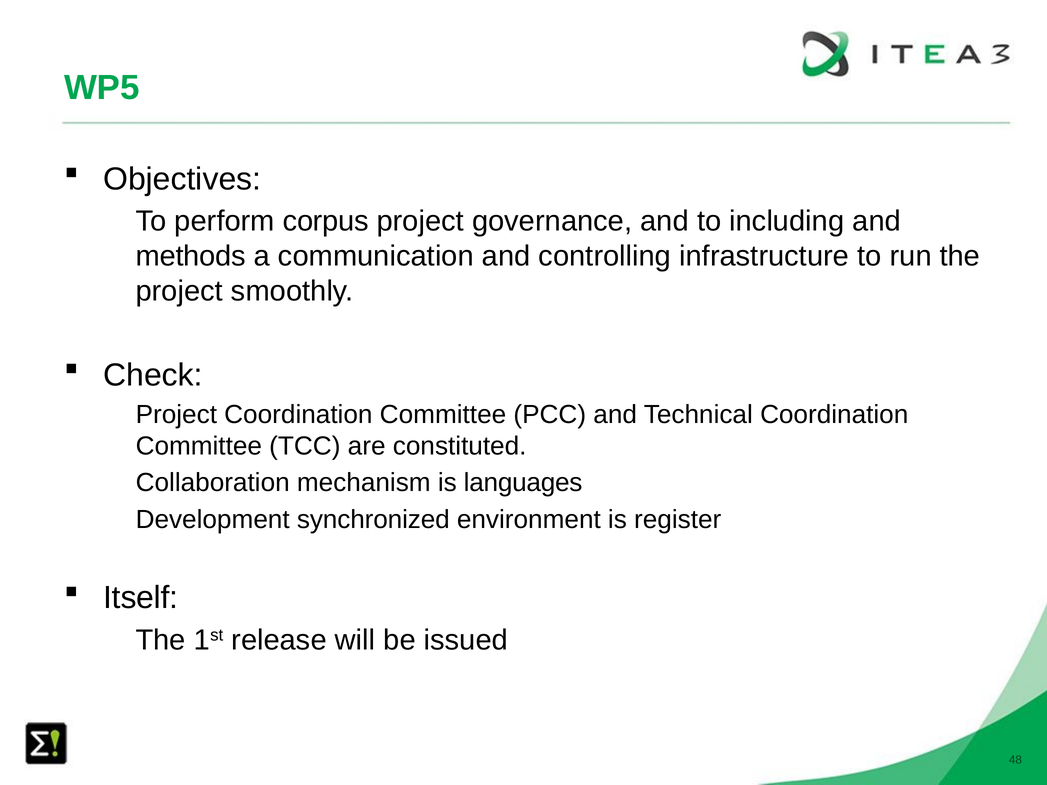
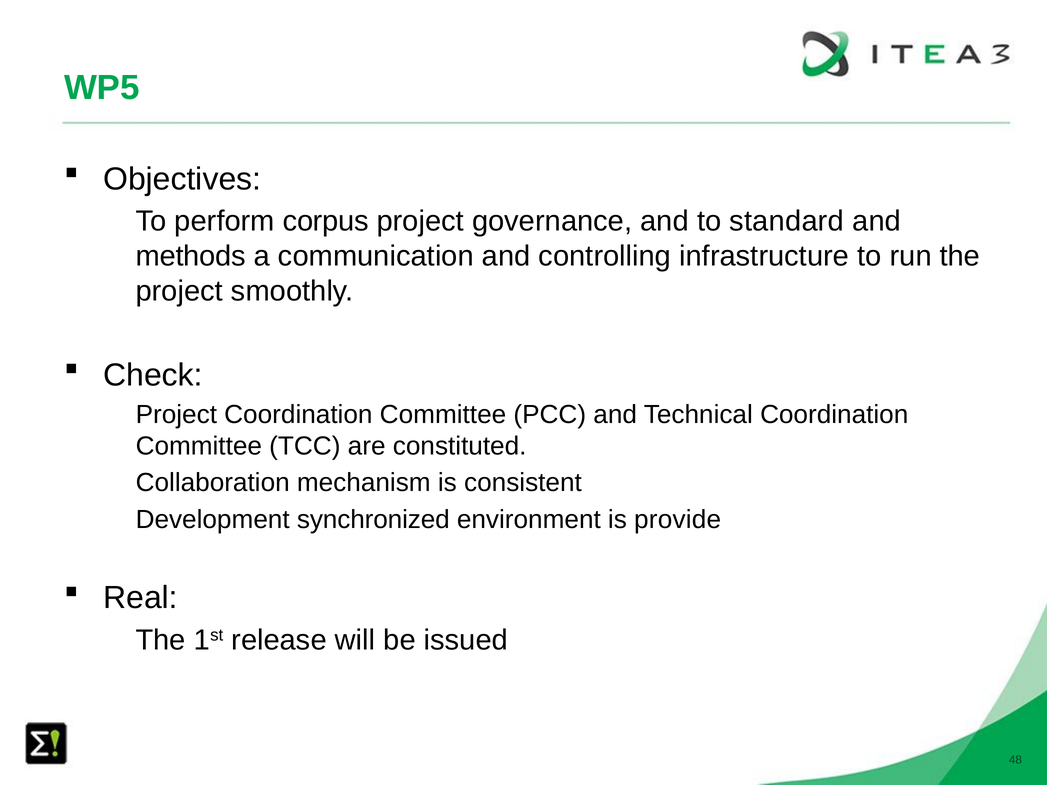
including: including -> standard
languages: languages -> consistent
register: register -> provide
Itself: Itself -> Real
